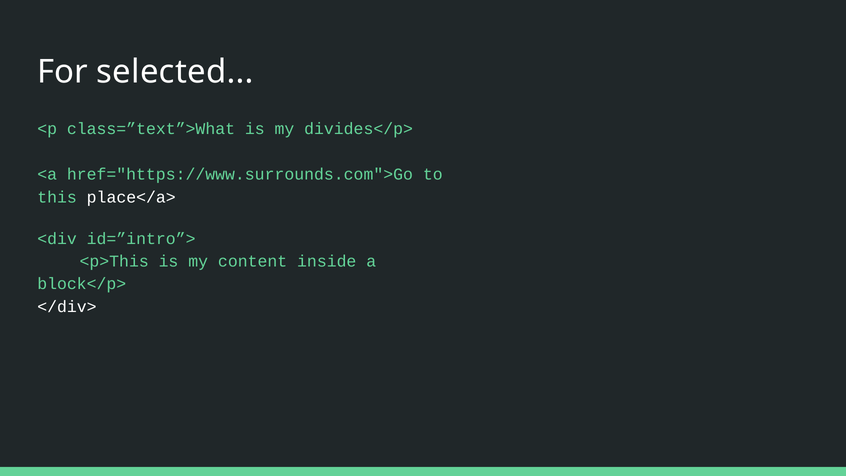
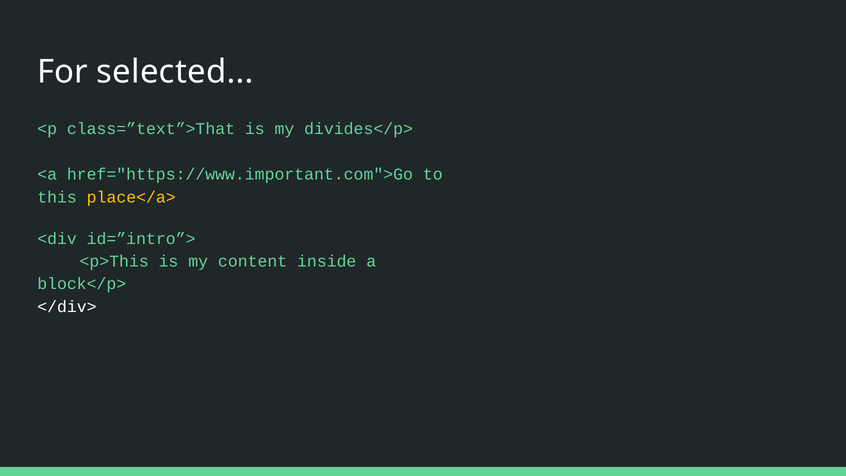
class=”text”>What: class=”text”>What -> class=”text”>That
href="https://www.surrounds.com">Go: href="https://www.surrounds.com">Go -> href="https://www.important.com">Go
place</a> colour: white -> yellow
